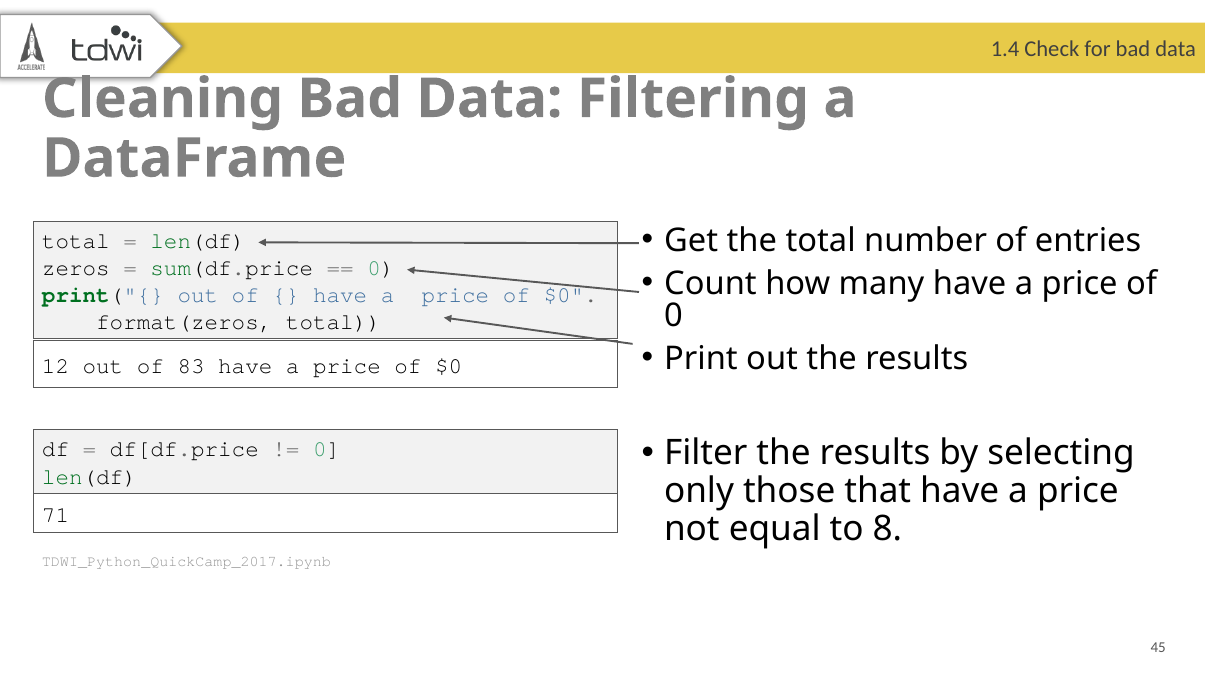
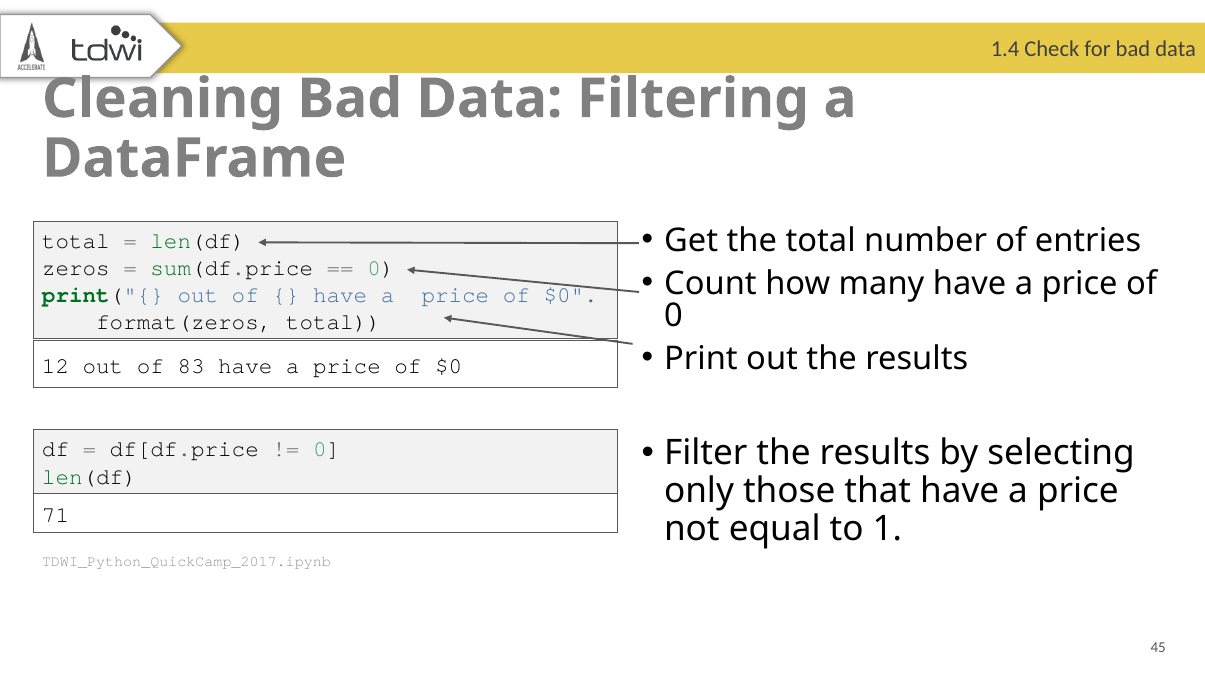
8: 8 -> 1
